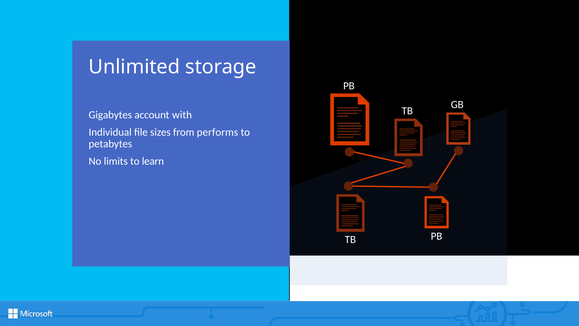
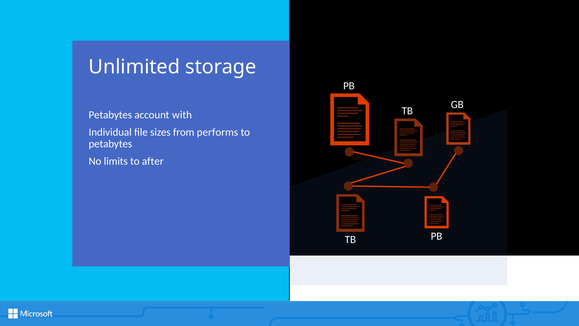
Gigabytes at (110, 115): Gigabytes -> Petabytes
learn: learn -> after
